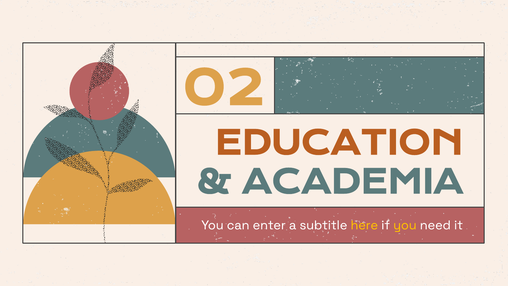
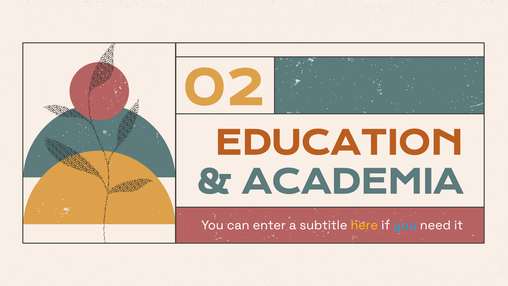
you at (405, 225) colour: yellow -> light blue
